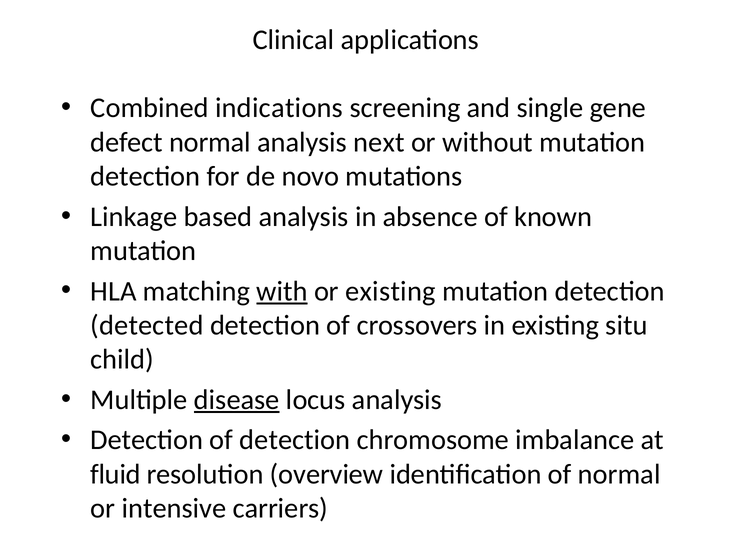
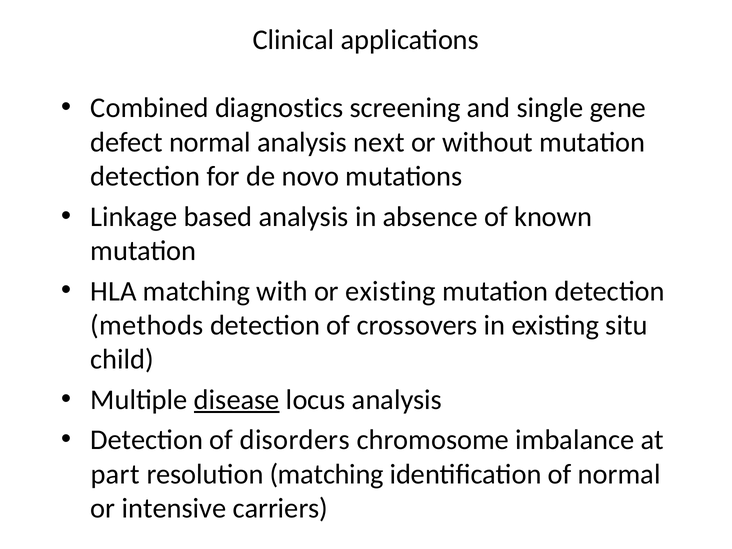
indications: indications -> diagnostics
with underline: present -> none
detected: detected -> methods
of detection: detection -> disorders
fluid: fluid -> part
resolution overview: overview -> matching
